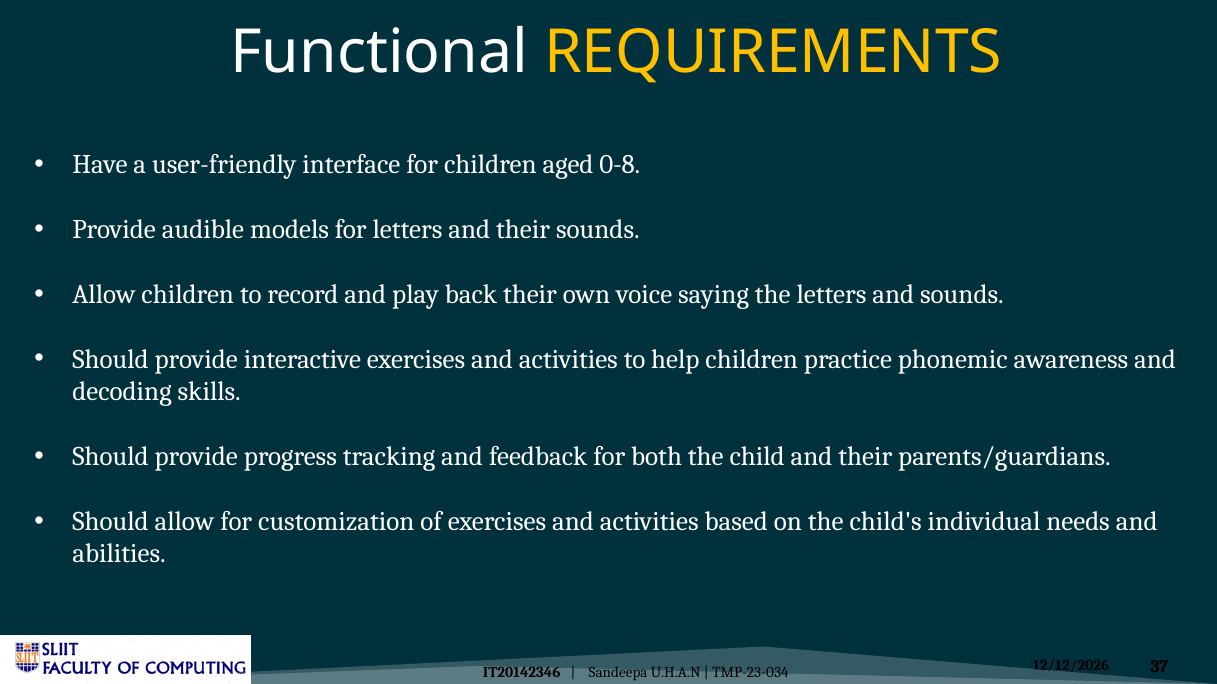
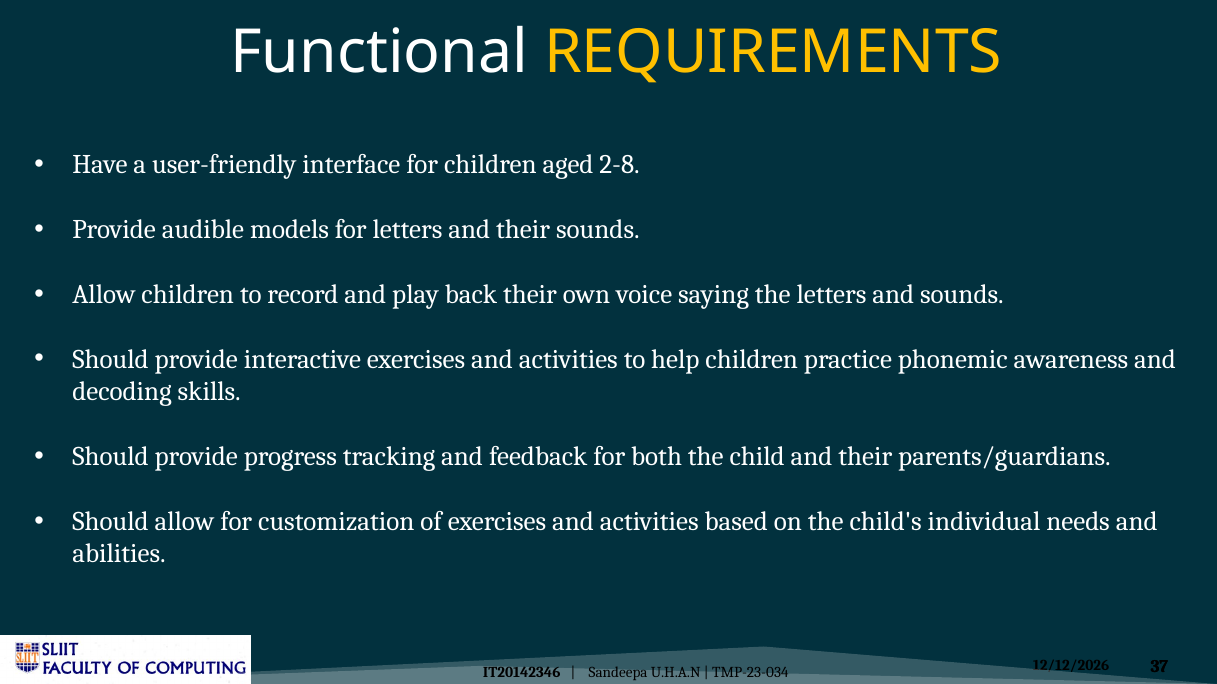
0-8: 0-8 -> 2-8
